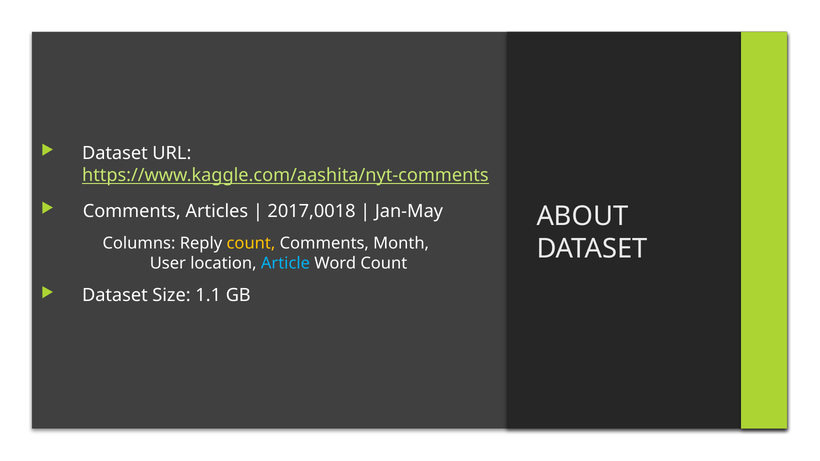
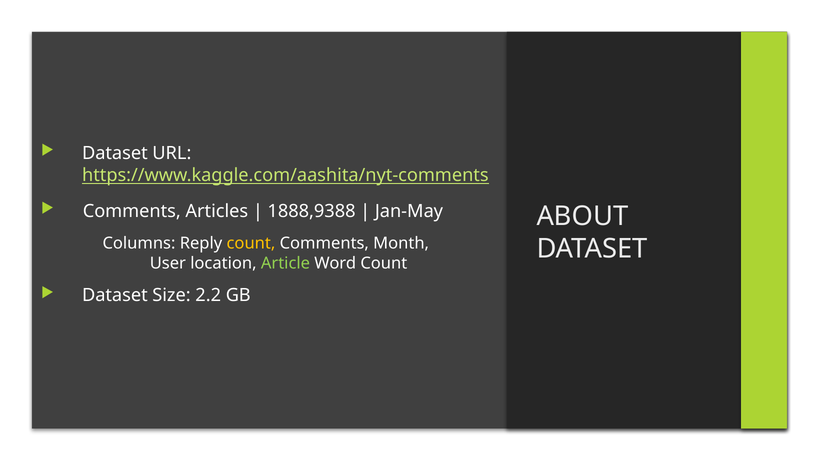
2017,0018: 2017,0018 -> 1888,9388
Article colour: light blue -> light green
1.1: 1.1 -> 2.2
